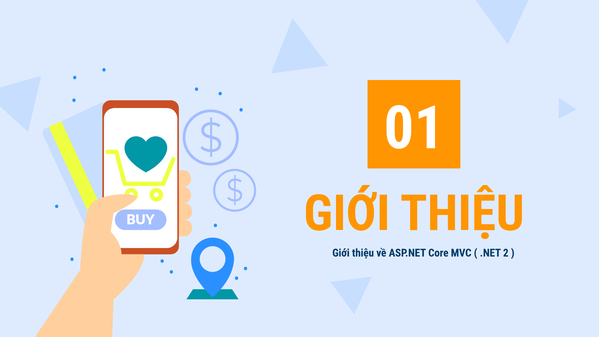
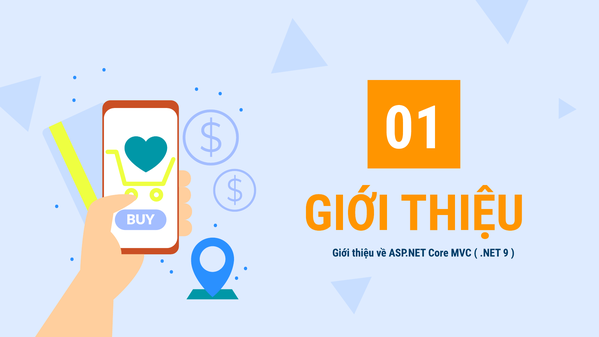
2: 2 -> 9
